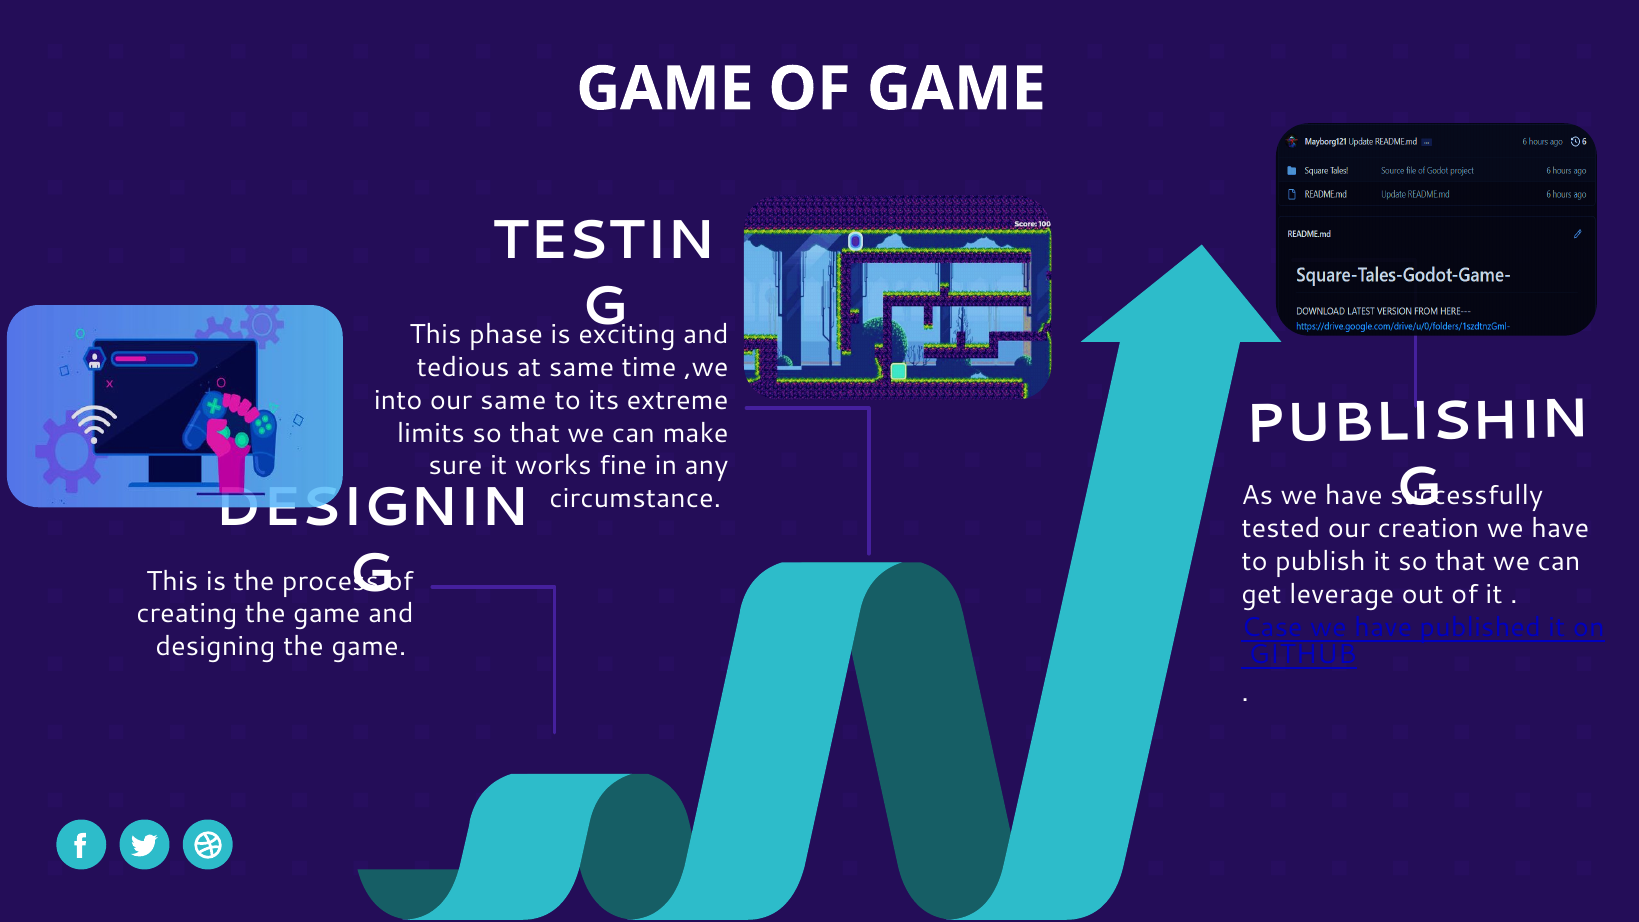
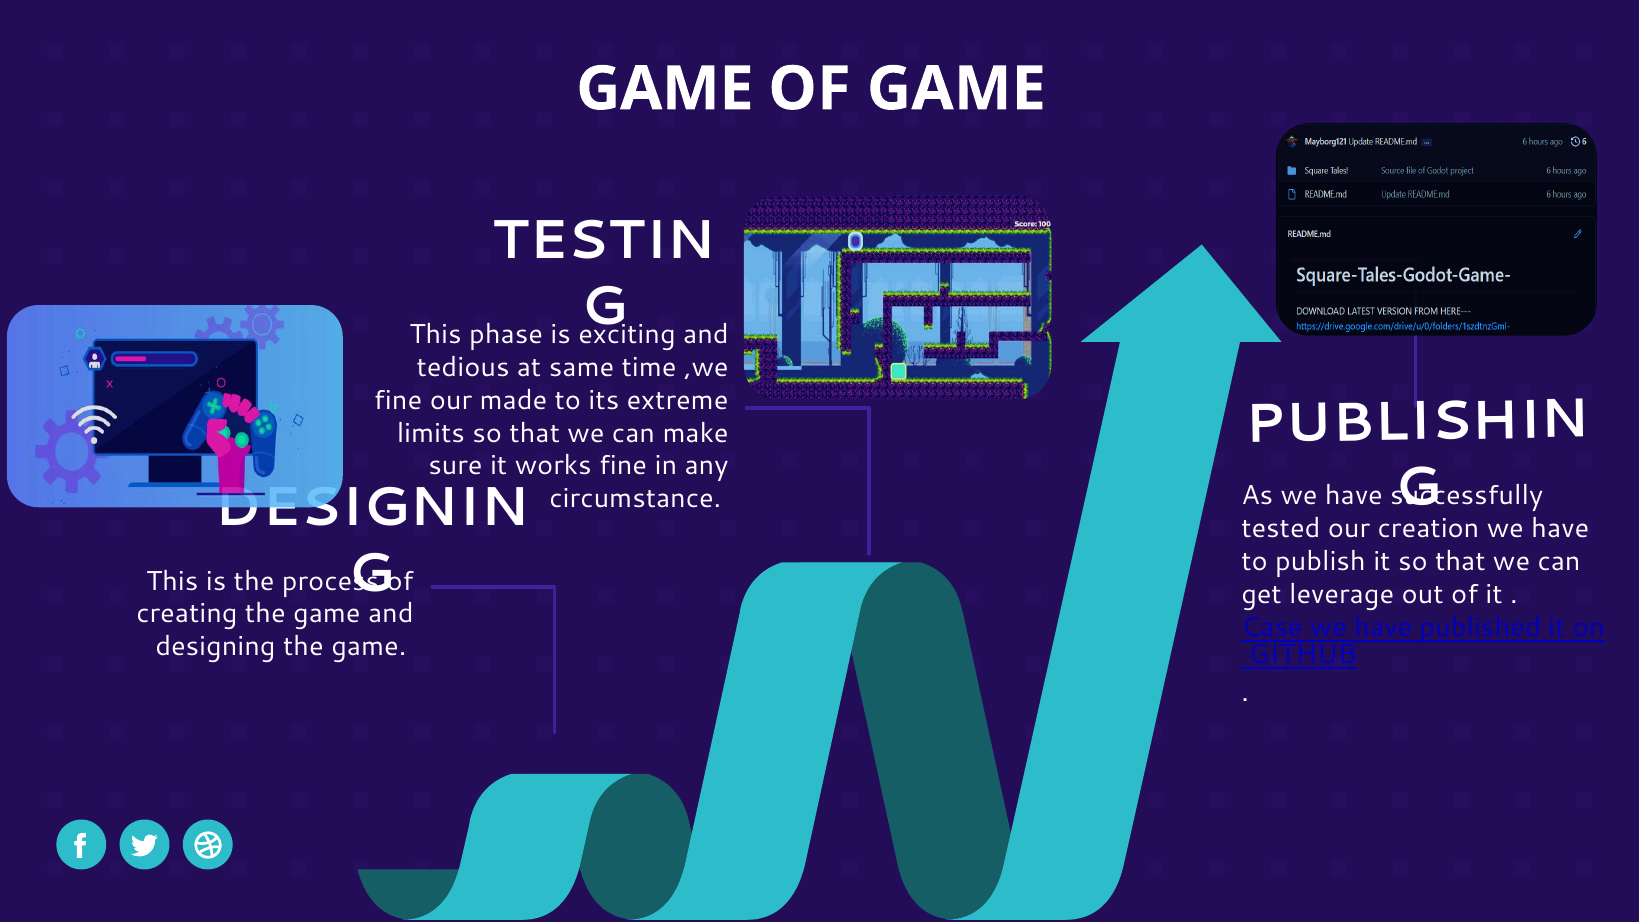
into at (398, 401): into -> fine
our same: same -> made
